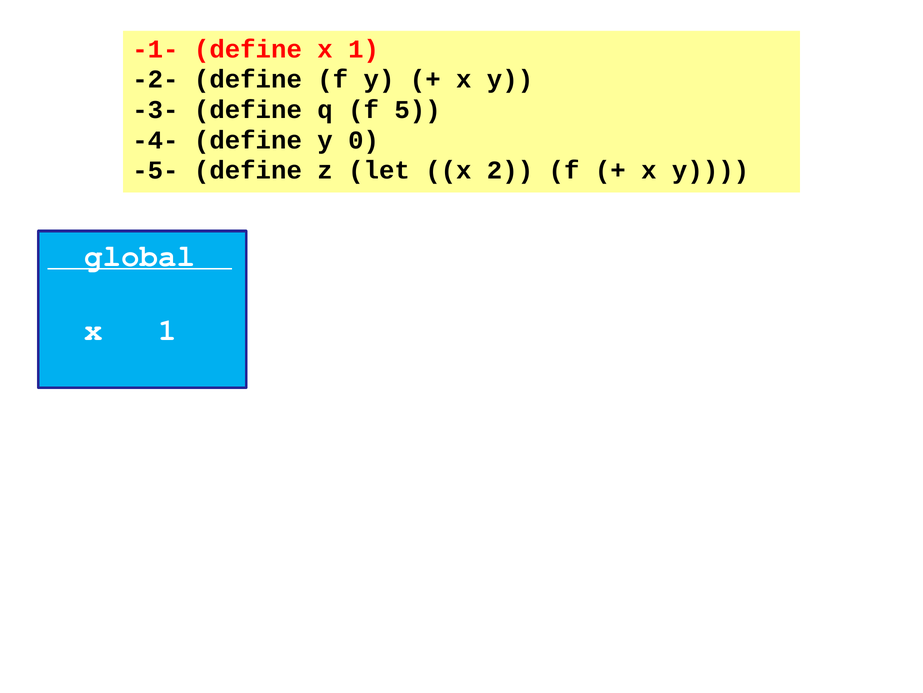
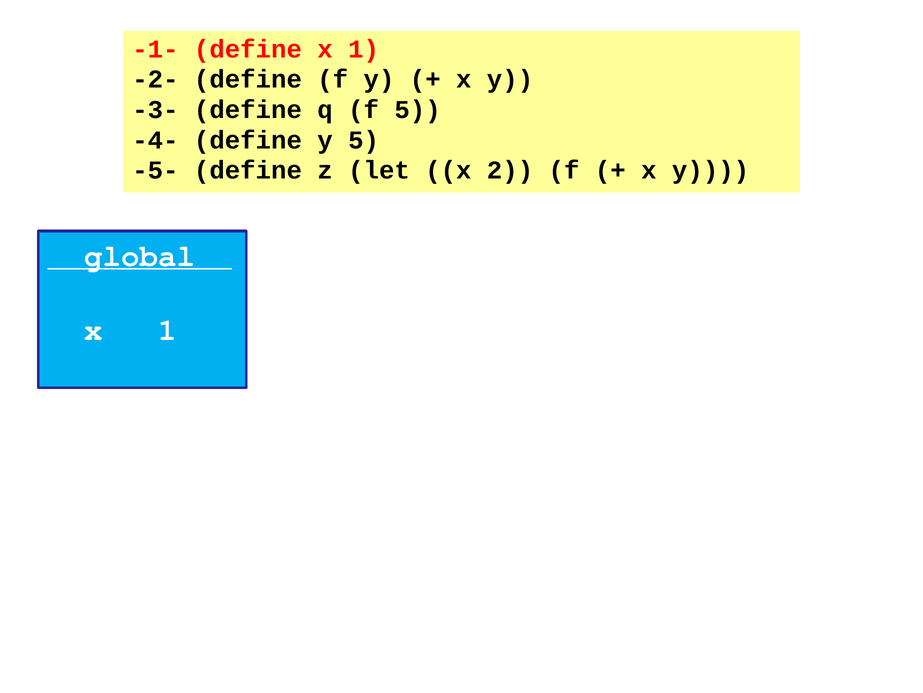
y 0: 0 -> 5
